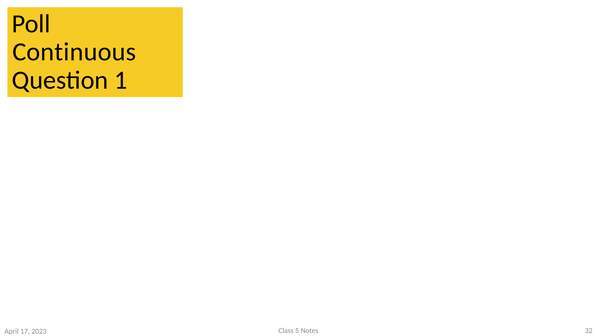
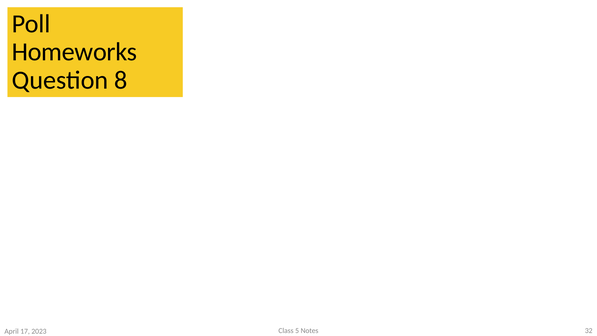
Continuous: Continuous -> Homeworks
1: 1 -> 8
